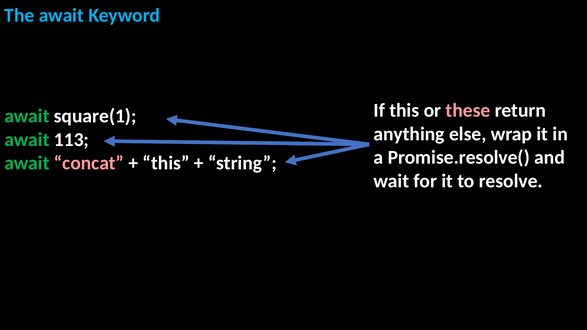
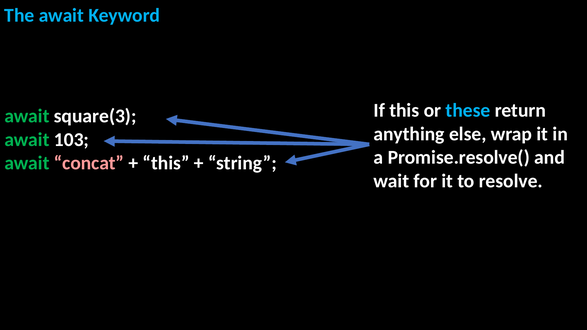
these colour: pink -> light blue
square(1: square(1 -> square(3
113: 113 -> 103
